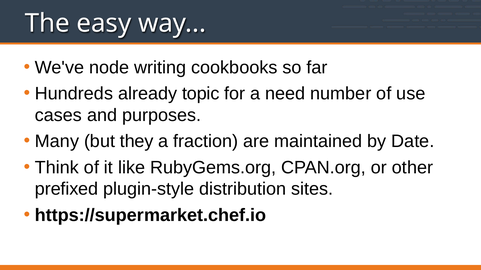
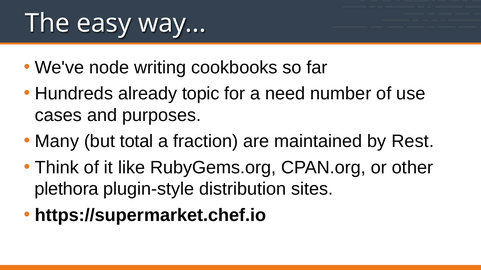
they: they -> total
Date: Date -> Rest
prefixed: prefixed -> plethora
